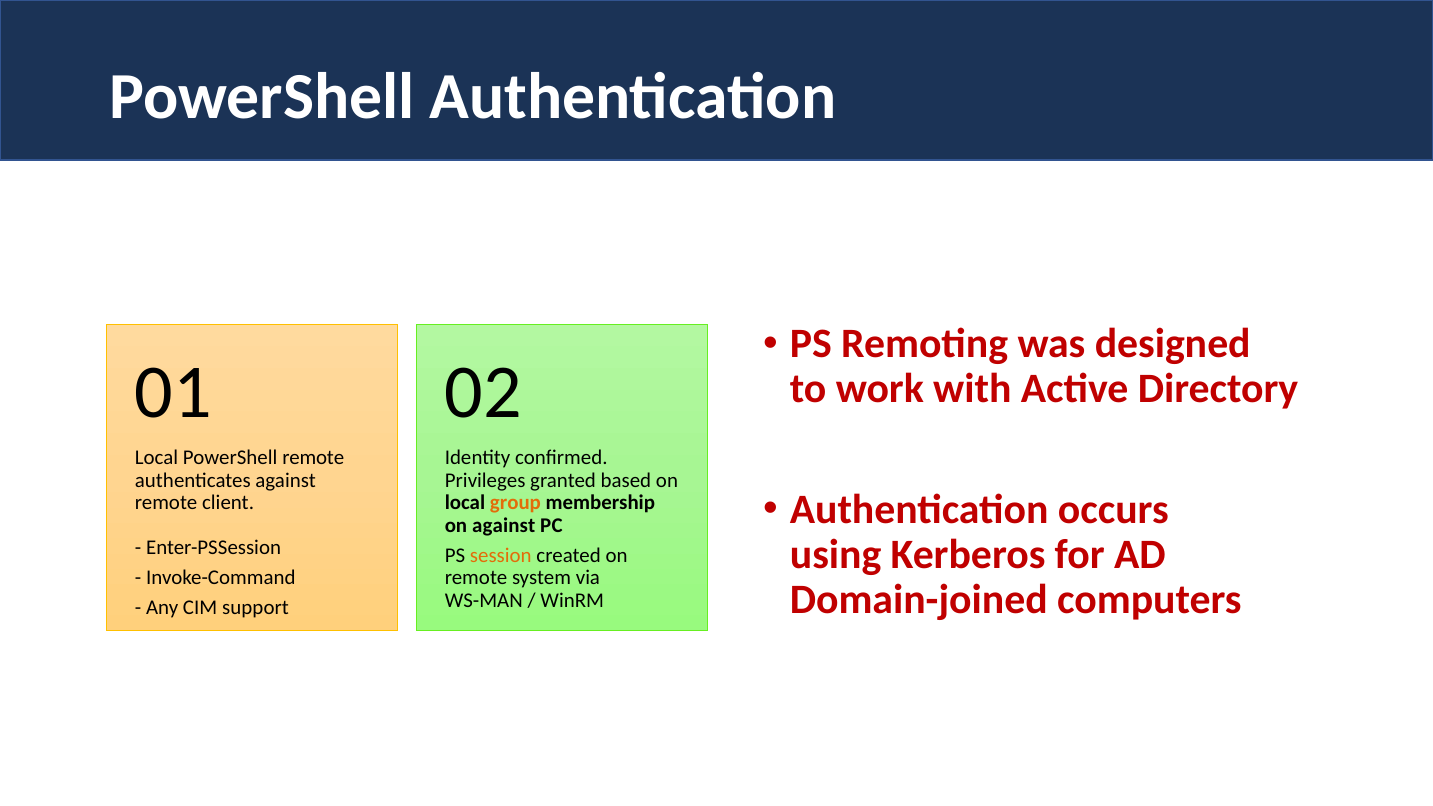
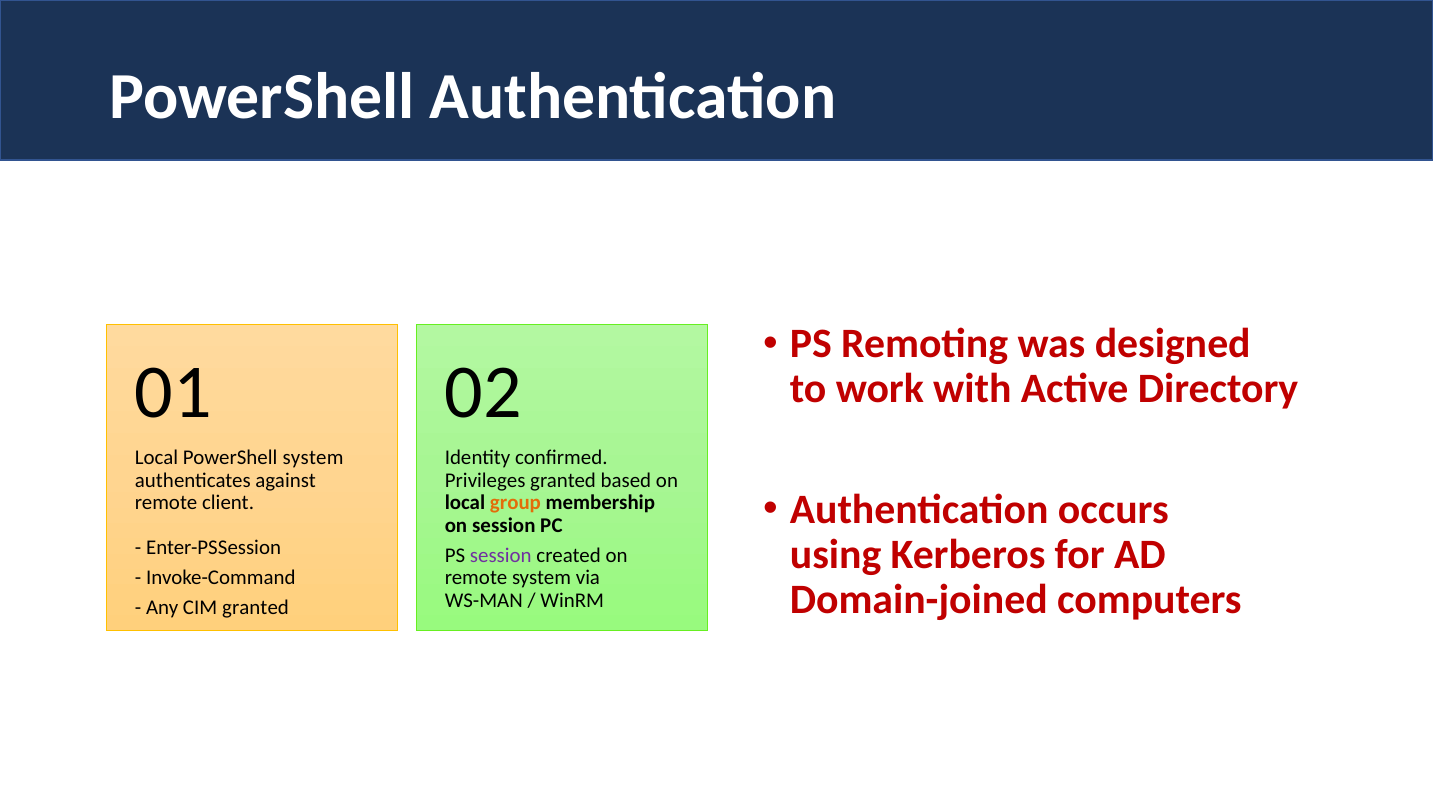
PowerShell remote: remote -> system
on against: against -> session
session at (501, 555) colour: orange -> purple
CIM support: support -> granted
